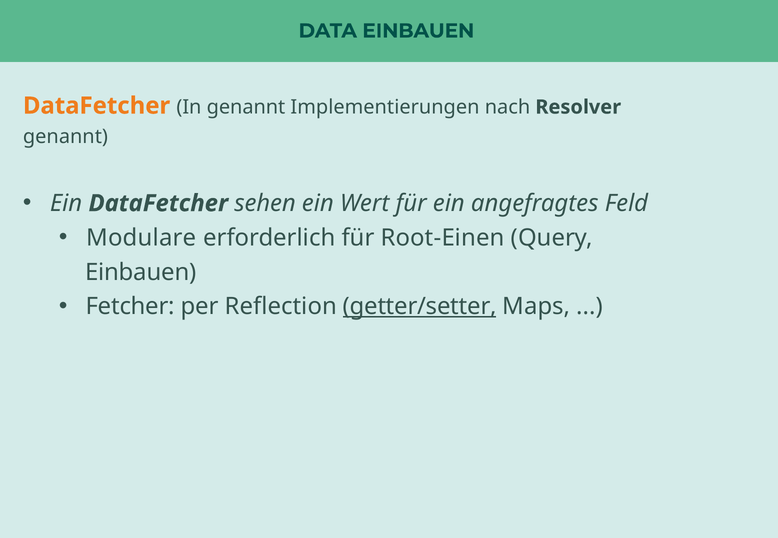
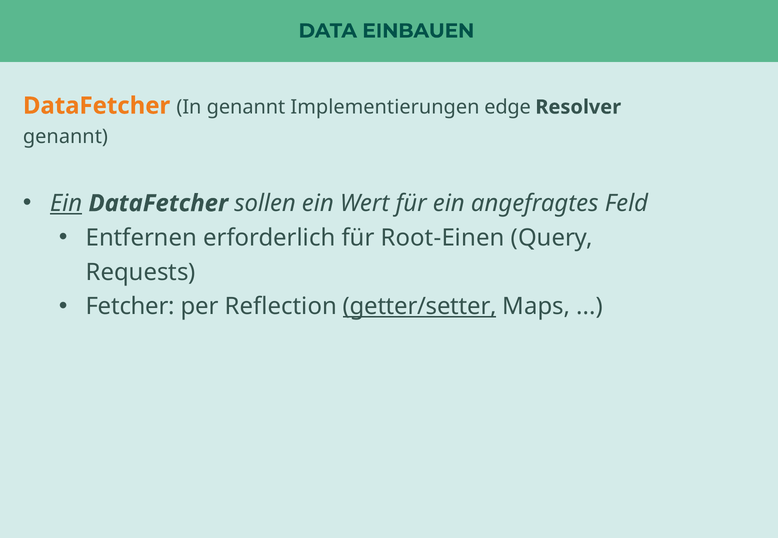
nach: nach -> edge
Ein at (66, 204) underline: none -> present
sehen: sehen -> sollen
Modulare: Modulare -> Entfernen
Einbauen at (141, 272): Einbauen -> Requests
